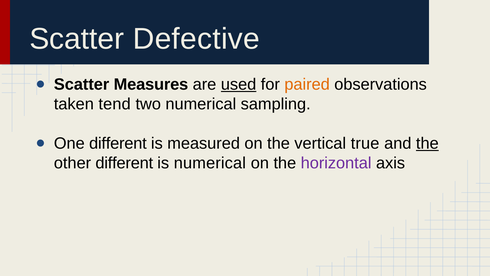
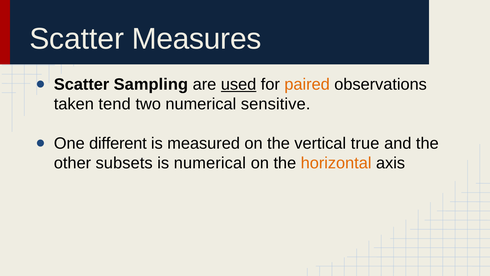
Defective: Defective -> Measures
Measures: Measures -> Sampling
sampling: sampling -> sensitive
the at (427, 143) underline: present -> none
other different: different -> subsets
horizontal colour: purple -> orange
